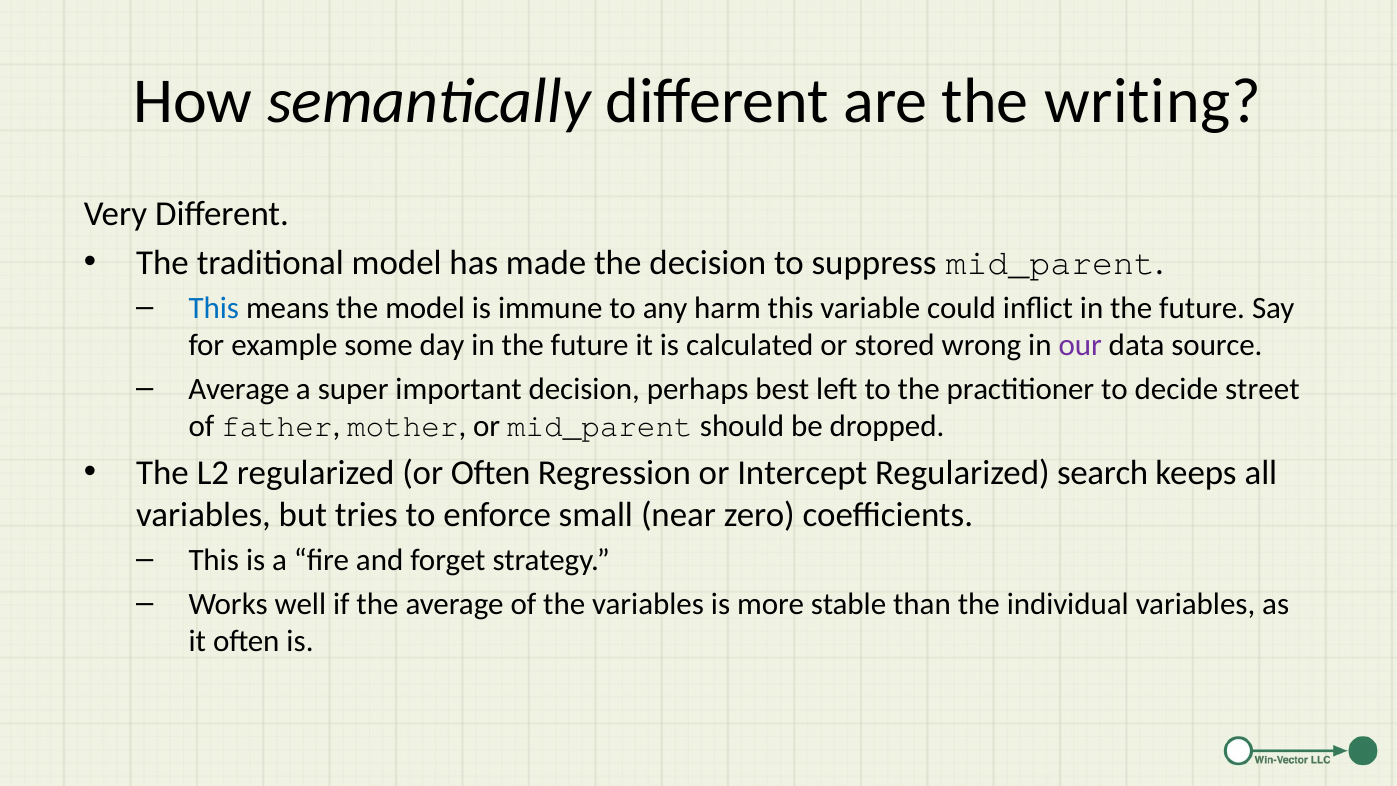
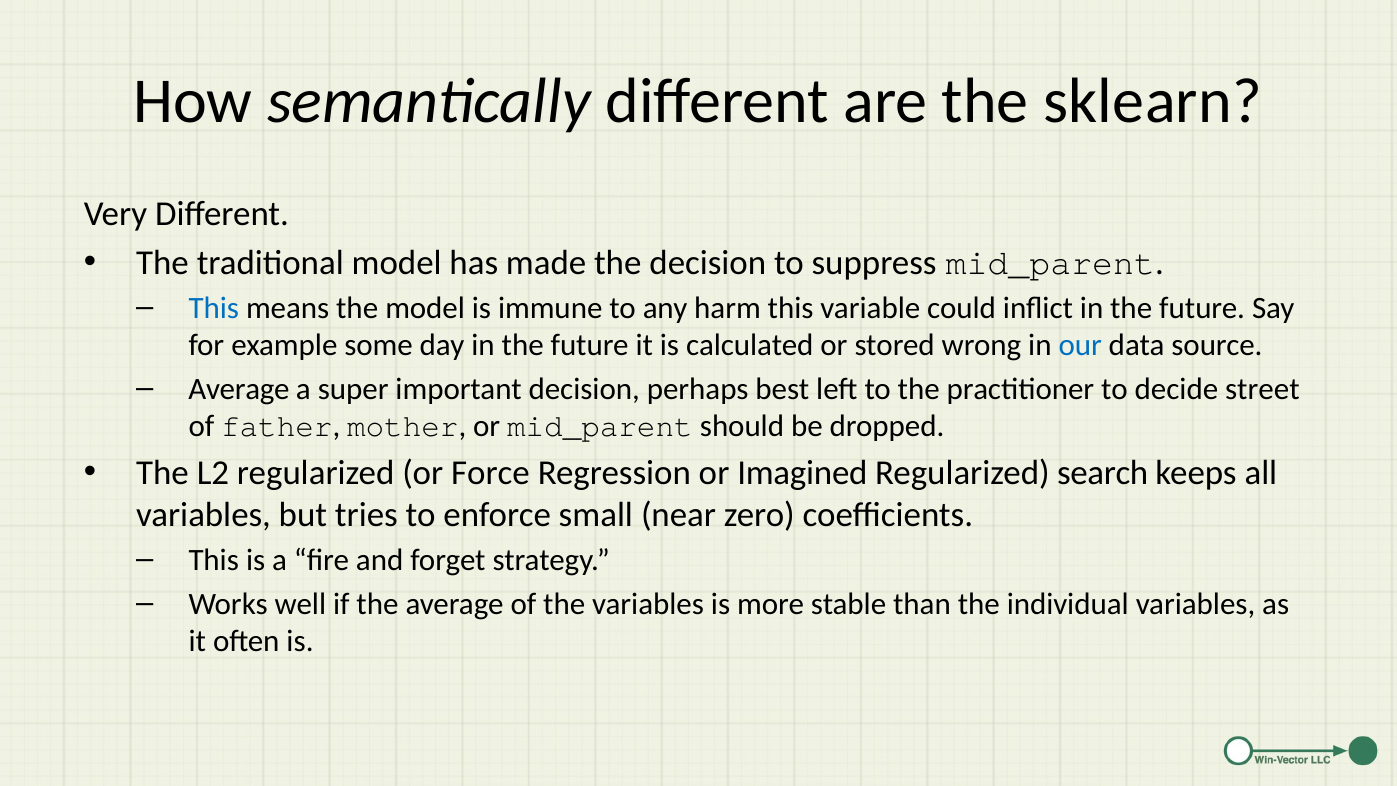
writing: writing -> sklearn
our colour: purple -> blue
or Often: Often -> Force
Intercept: Intercept -> Imagined
